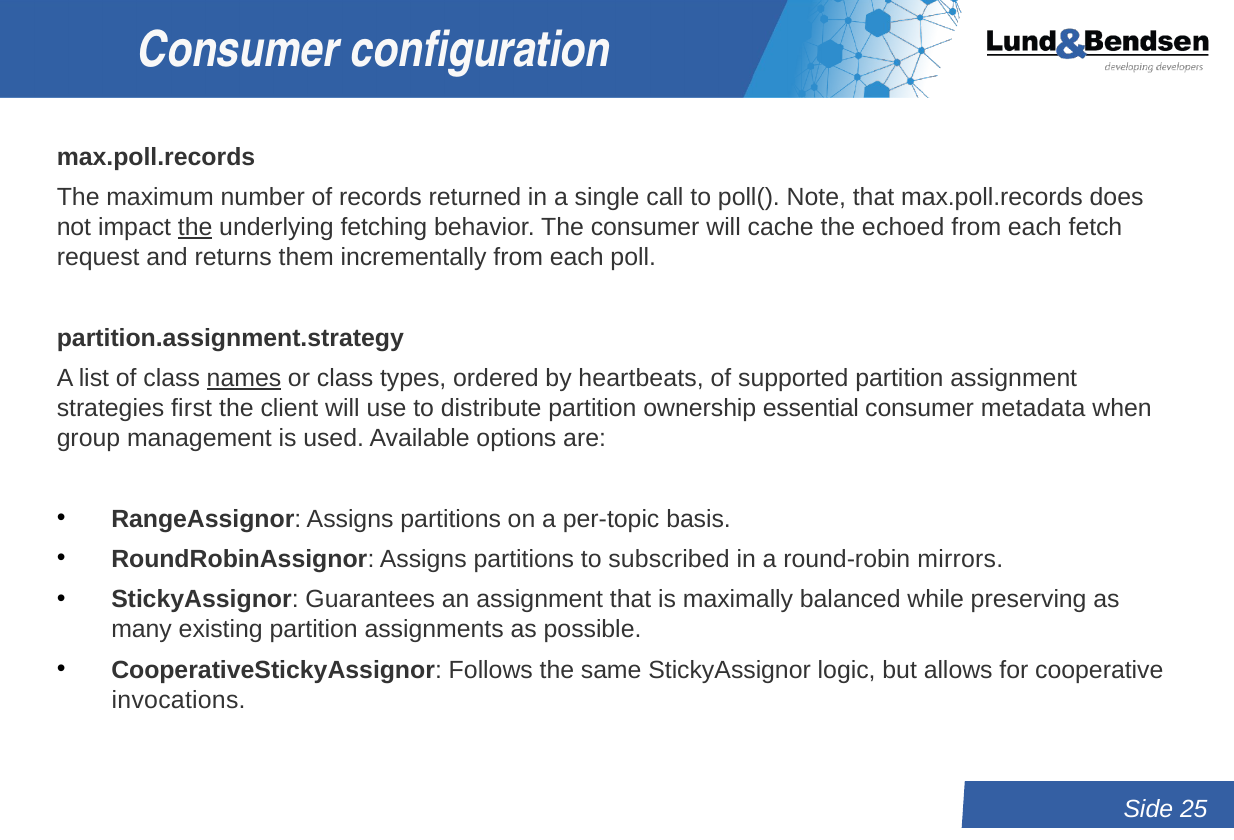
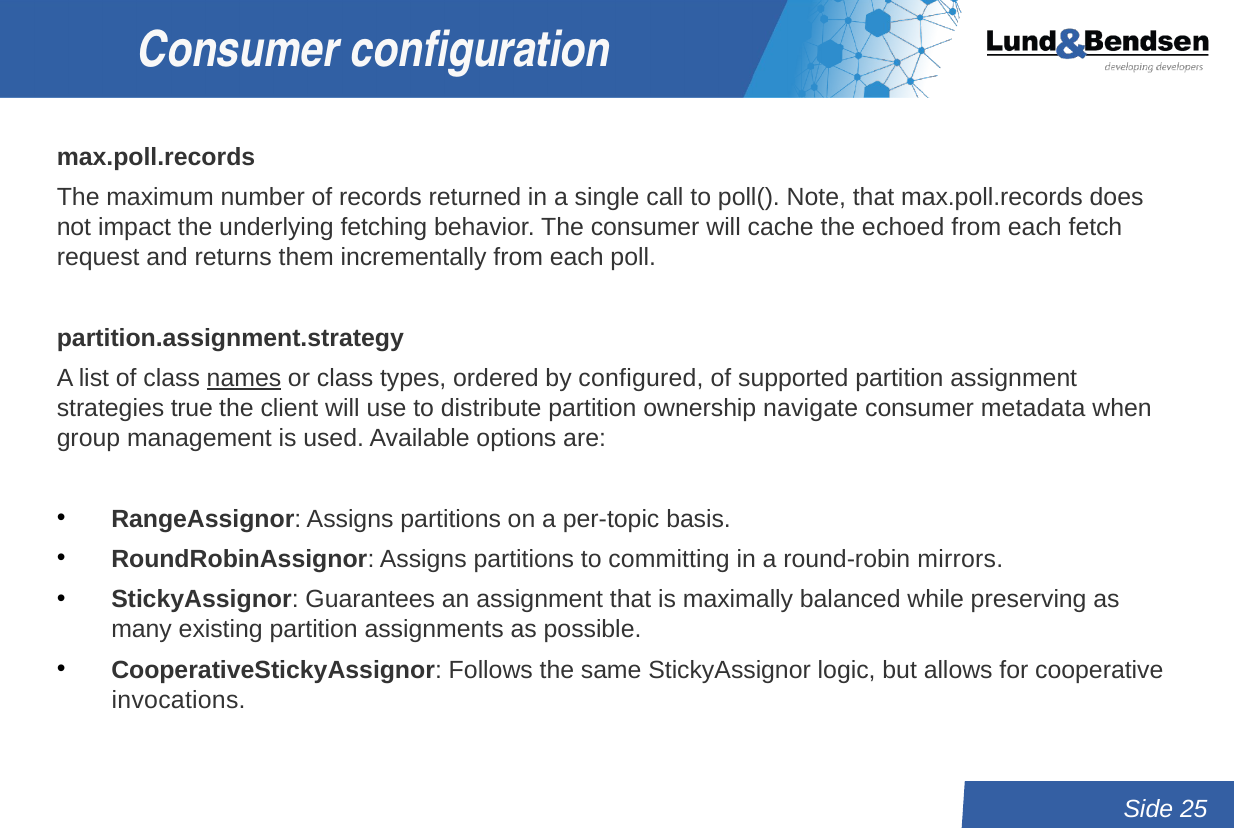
the at (195, 227) underline: present -> none
heartbeats: heartbeats -> configured
first: first -> true
essential: essential -> navigate
subscribed: subscribed -> committing
